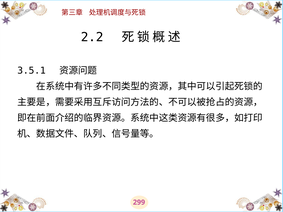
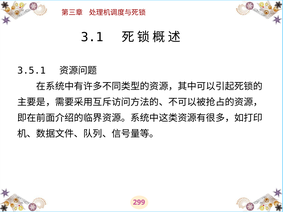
2.2: 2.2 -> 3.1
